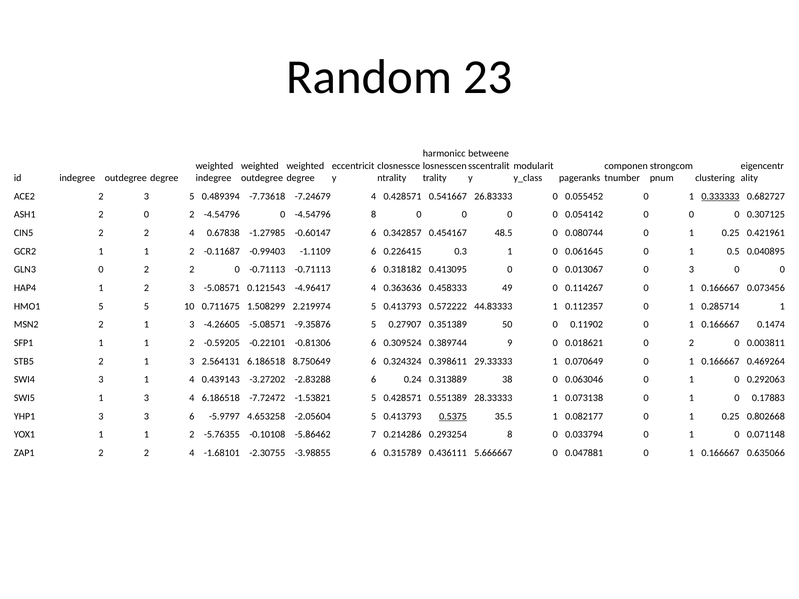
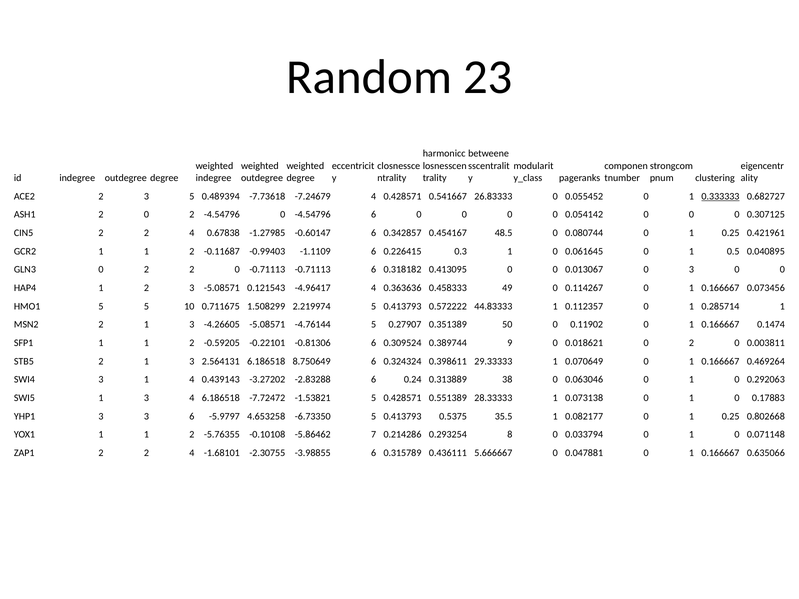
-4.54796 8: 8 -> 6
-9.35876: -9.35876 -> -4.76144
-2.05604: -2.05604 -> -6.73350
0.5375 underline: present -> none
